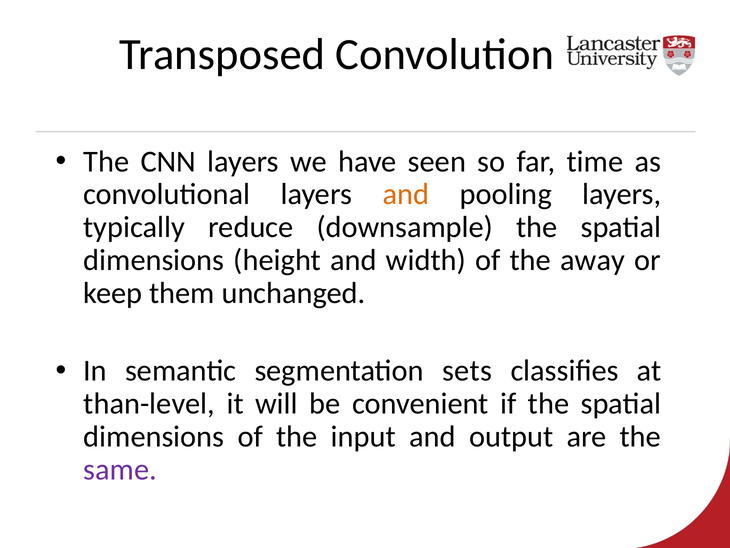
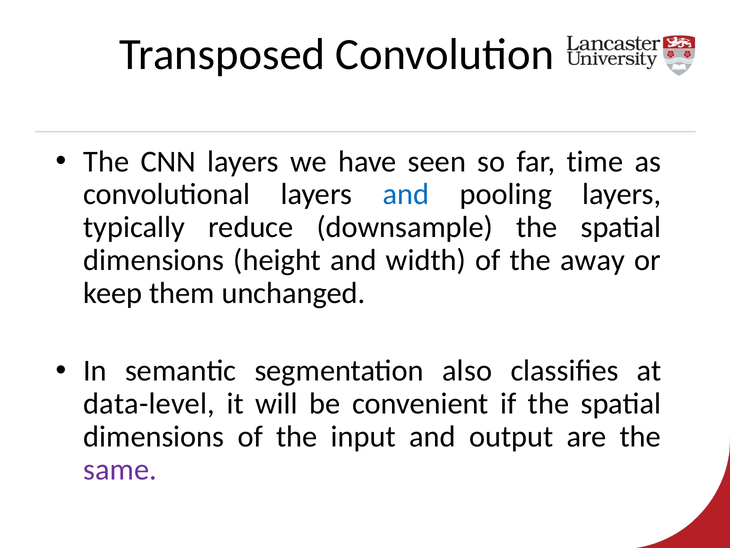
and at (406, 194) colour: orange -> blue
sets: sets -> also
than-level: than-level -> data-level
